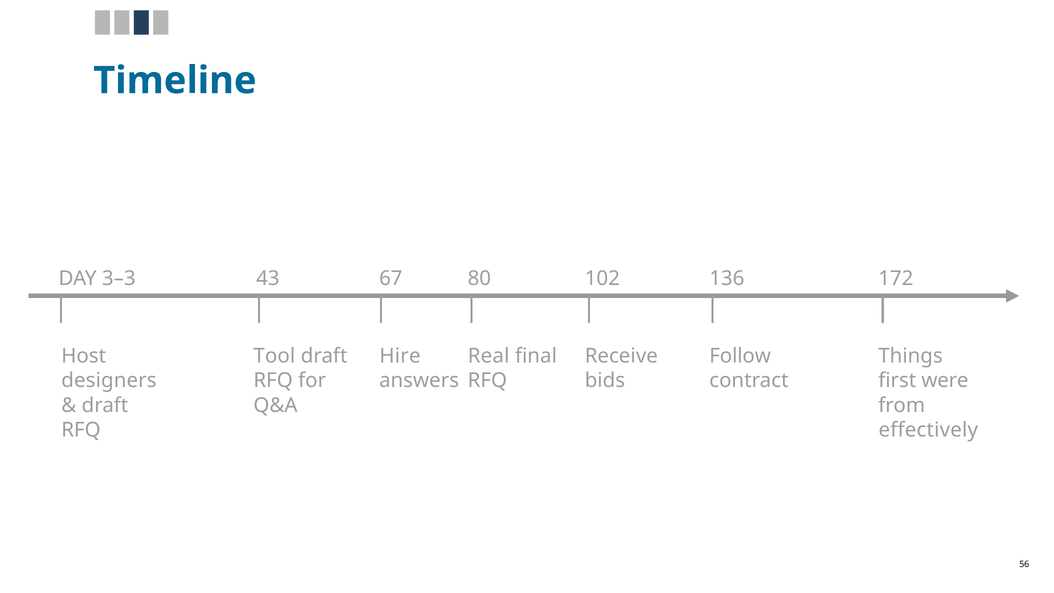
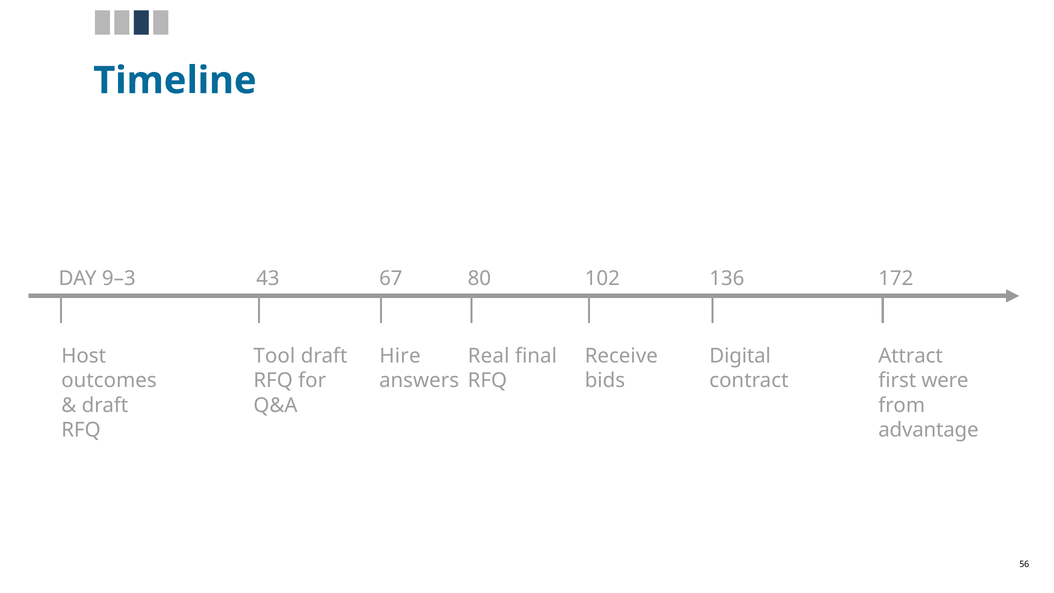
3–3: 3–3 -> 9–3
Follow: Follow -> Digital
Things: Things -> Attract
designers: designers -> outcomes
effectively: effectively -> advantage
